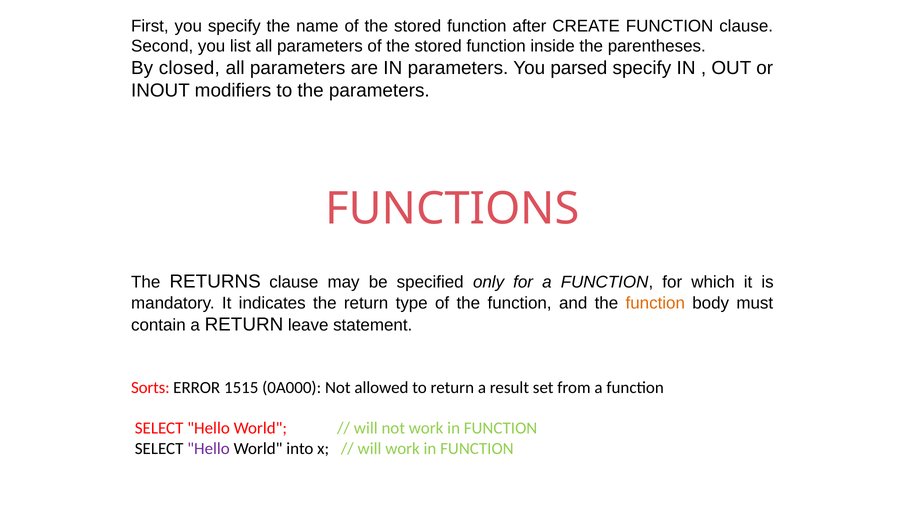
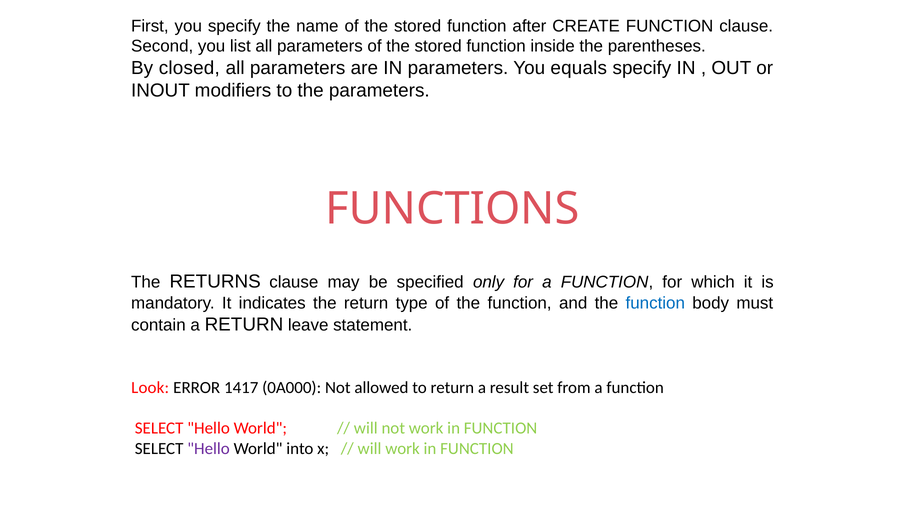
parsed: parsed -> equals
function at (655, 303) colour: orange -> blue
Sorts: Sorts -> Look
1515: 1515 -> 1417
